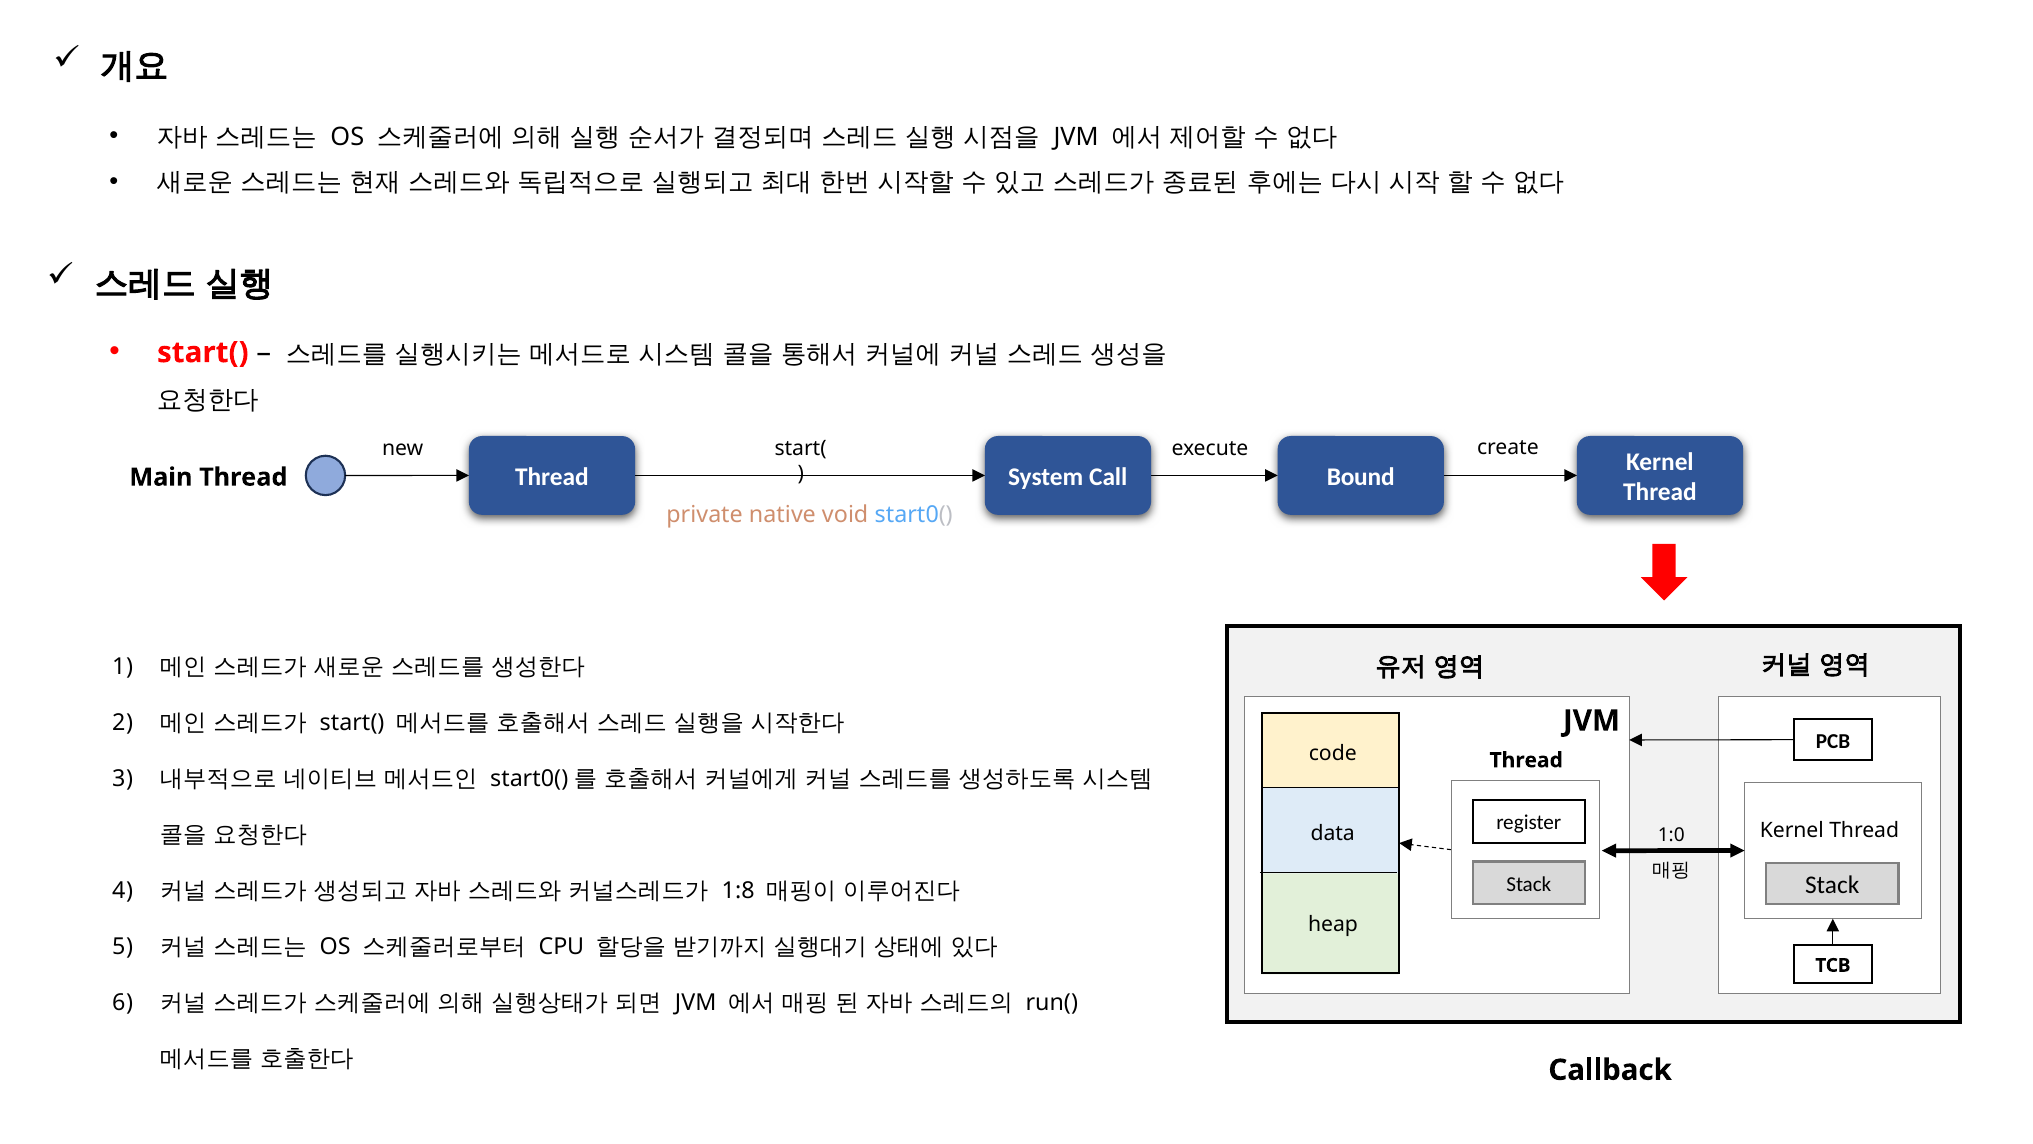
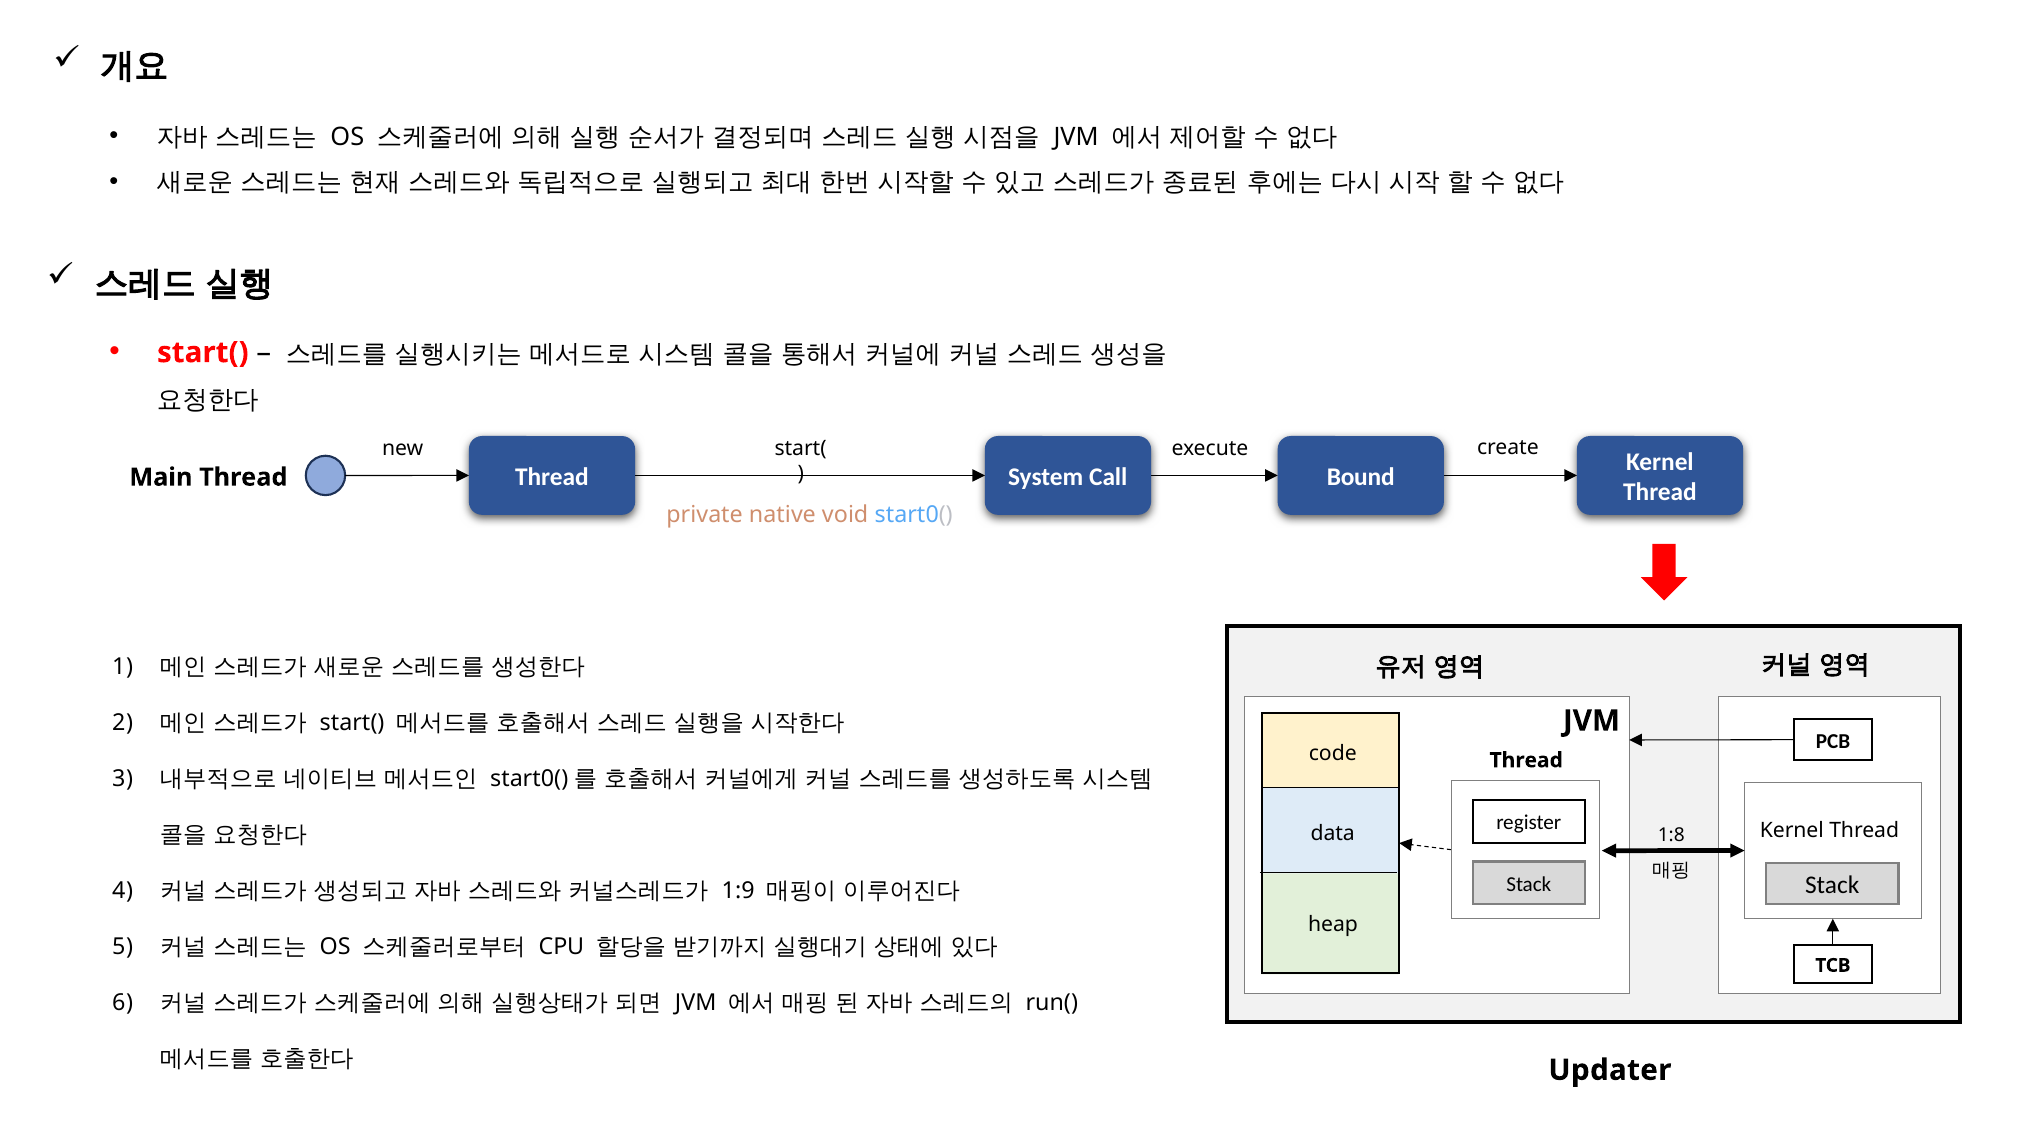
1:0: 1:0 -> 1:8
1:8: 1:8 -> 1:9
Callback: Callback -> Updater
